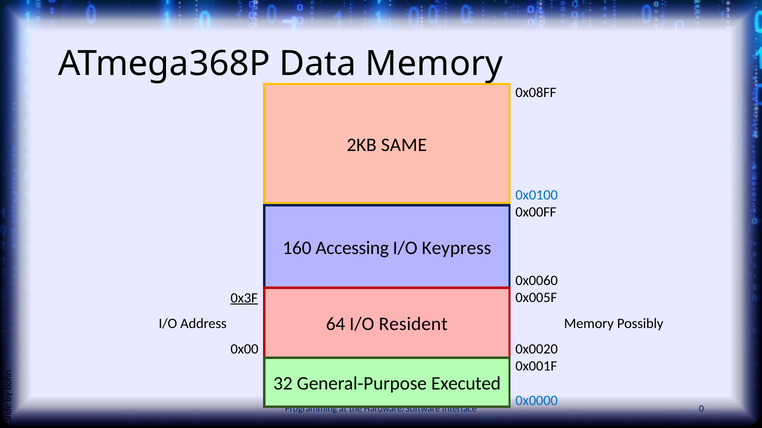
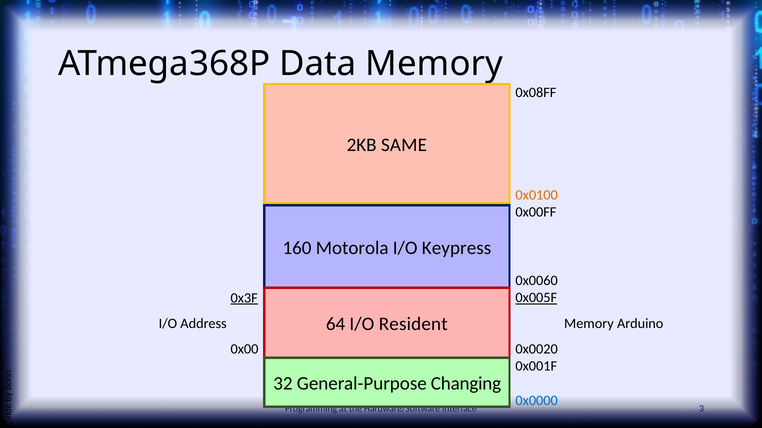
0x0100 colour: blue -> orange
Accessing: Accessing -> Motorola
0x005F underline: none -> present
Possibly: Possibly -> Arduino
Executed: Executed -> Changing
0: 0 -> 3
